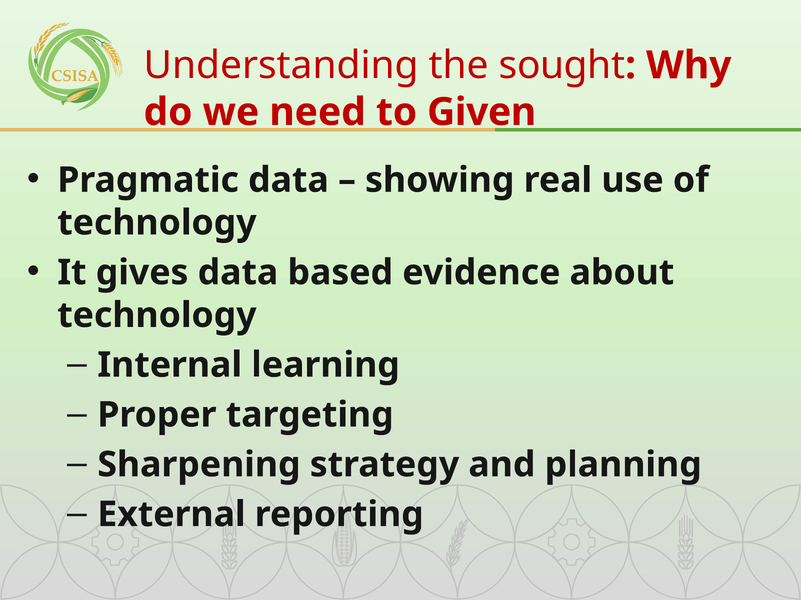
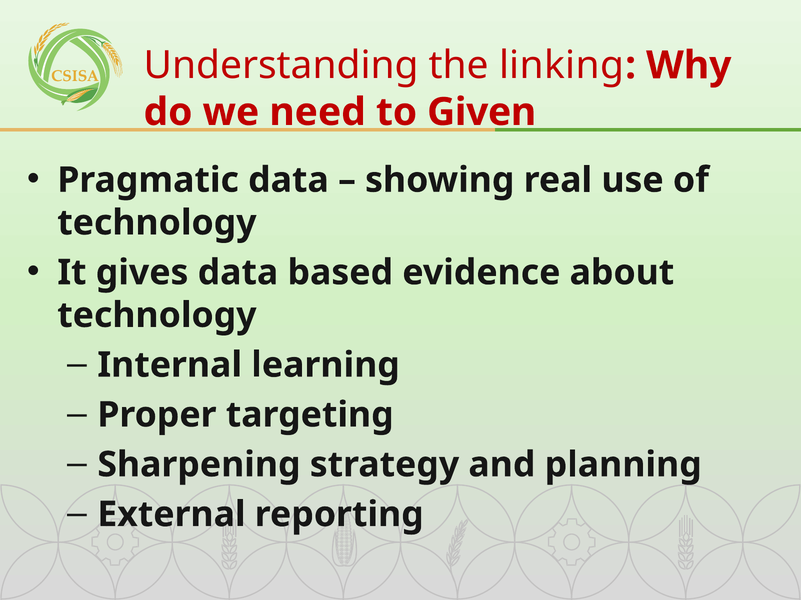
sought: sought -> linking
